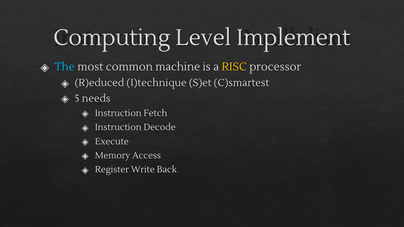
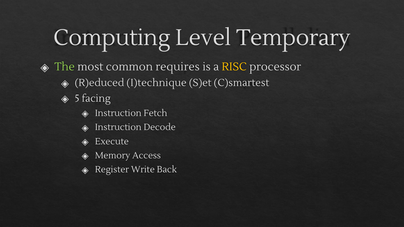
Implement: Implement -> Temporary
The colour: light blue -> light green
machine: machine -> requires
needs: needs -> facing
